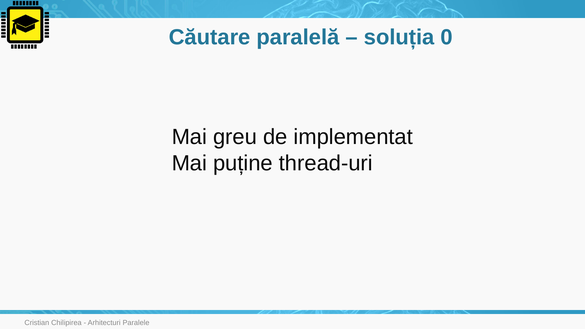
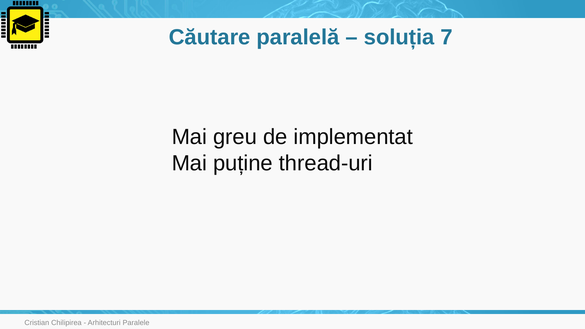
0: 0 -> 7
